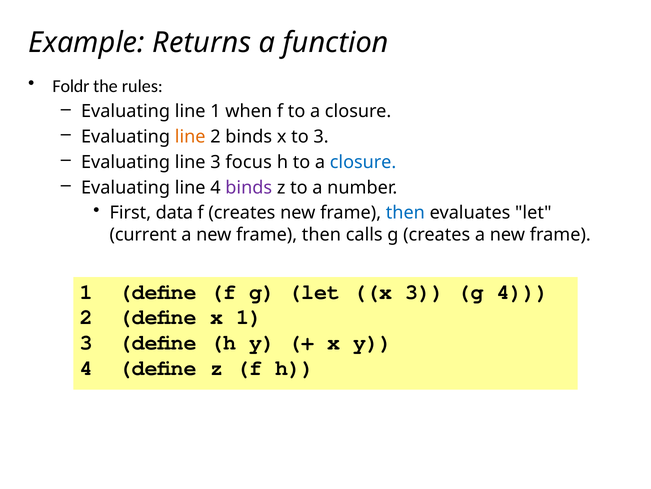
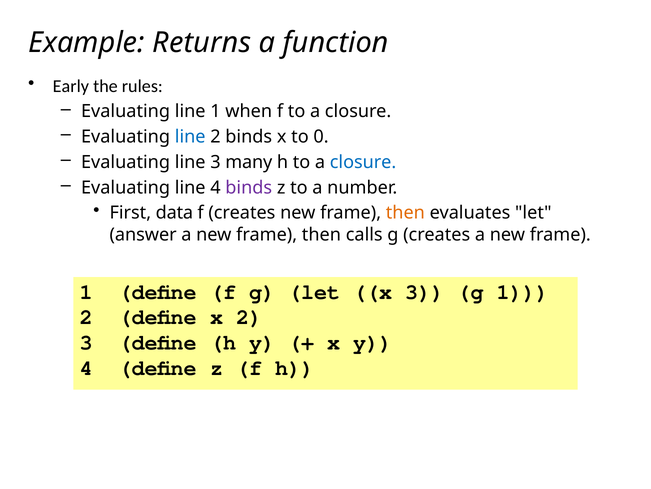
Foldr: Foldr -> Early
line at (190, 137) colour: orange -> blue
to 3: 3 -> 0
focus: focus -> many
then at (405, 213) colour: blue -> orange
current: current -> answer
g 4: 4 -> 1
x 1: 1 -> 2
